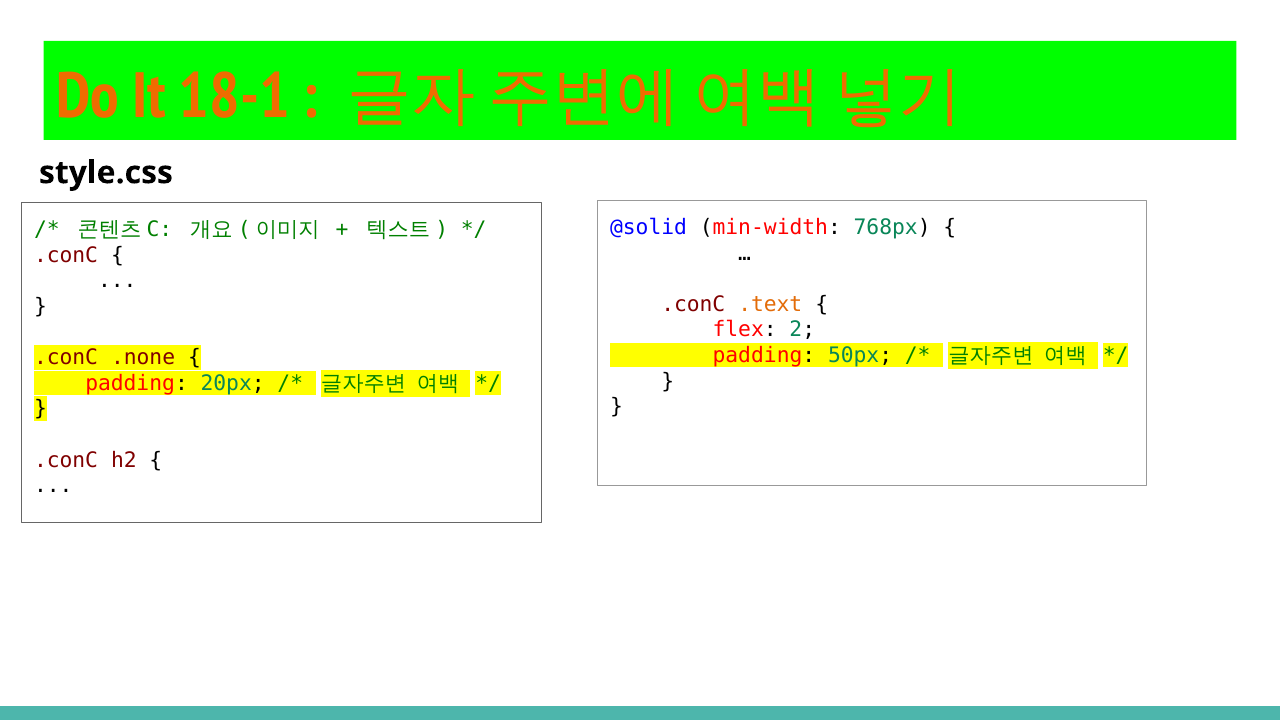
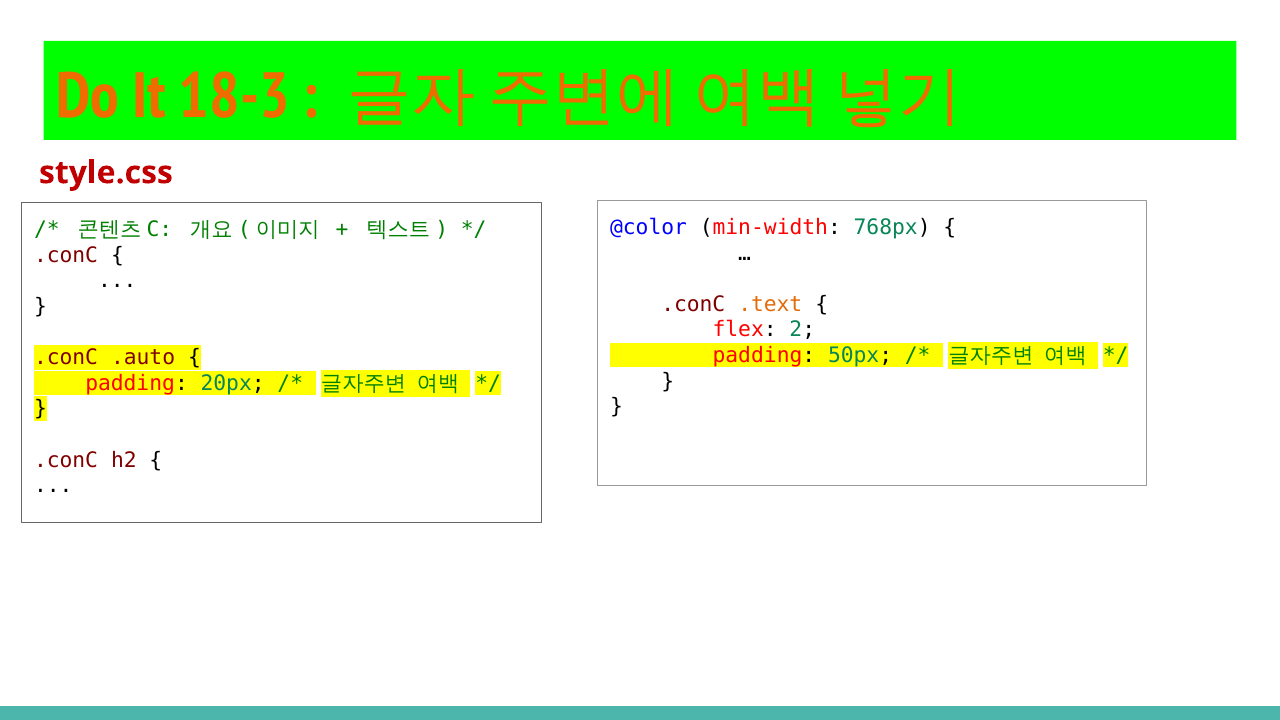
18-1: 18-1 -> 18-3
style.css colour: black -> red
@solid: @solid -> @color
.none: .none -> .auto
